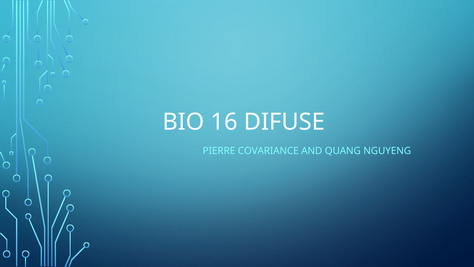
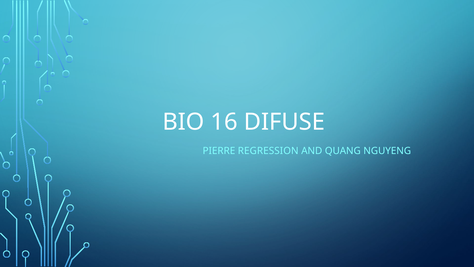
COVARIANCE: COVARIANCE -> REGRESSION
